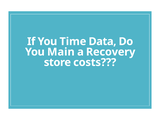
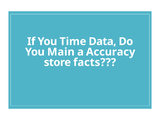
Recovery: Recovery -> Accuracy
costs: costs -> facts
